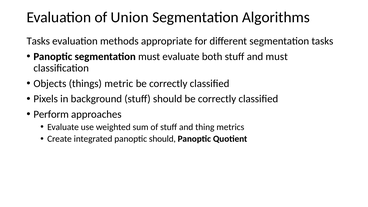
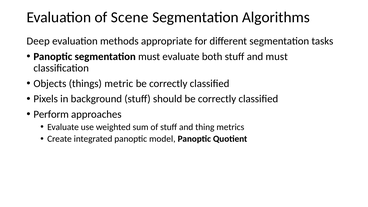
Union: Union -> Scene
Tasks at (38, 41): Tasks -> Deep
panoptic should: should -> model
